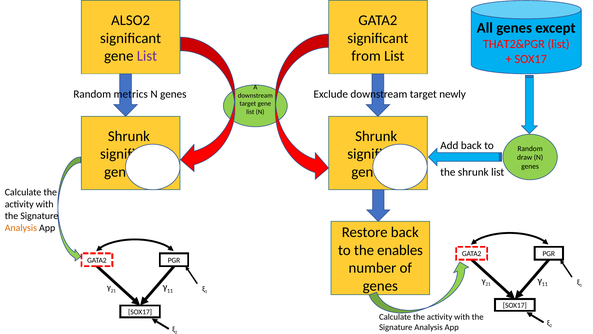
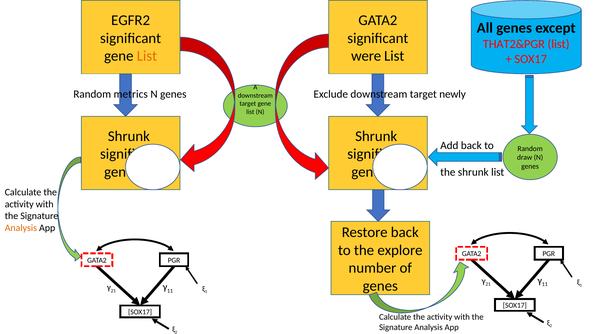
ALSO2: ALSO2 -> EGFR2
List at (147, 56) colour: purple -> orange
from: from -> were
enables: enables -> explore
